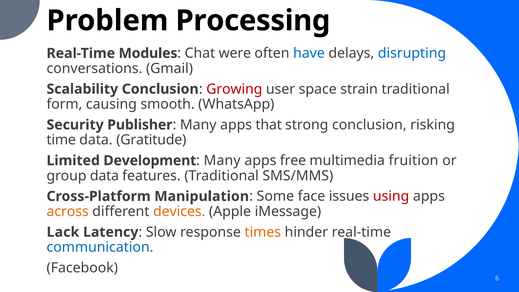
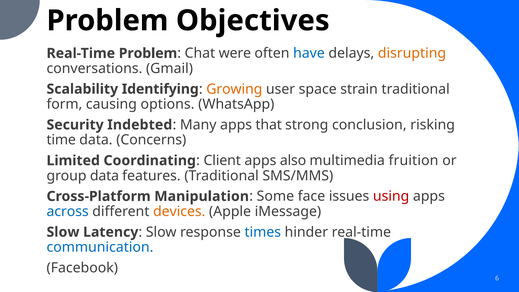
Processing: Processing -> Objectives
Real-Time Modules: Modules -> Problem
disrupting colour: blue -> orange
Scalability Conclusion: Conclusion -> Identifying
Growing colour: red -> orange
smooth: smooth -> options
Publisher: Publisher -> Indebted
Gratitude: Gratitude -> Concerns
Development: Development -> Coordinating
Many at (222, 161): Many -> Client
free: free -> also
across colour: orange -> blue
Lack at (63, 232): Lack -> Slow
times colour: orange -> blue
